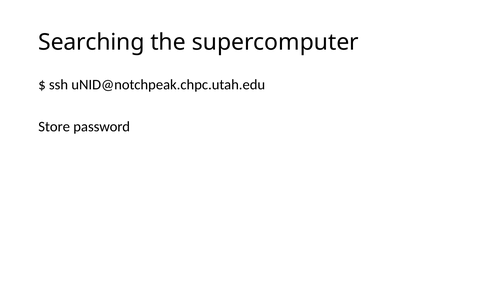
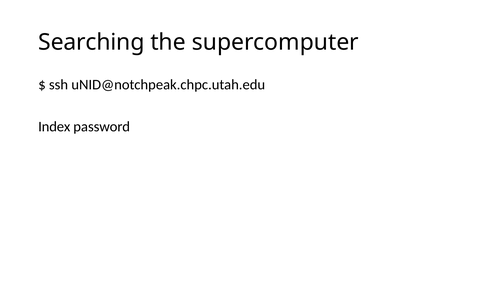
Store: Store -> Index
